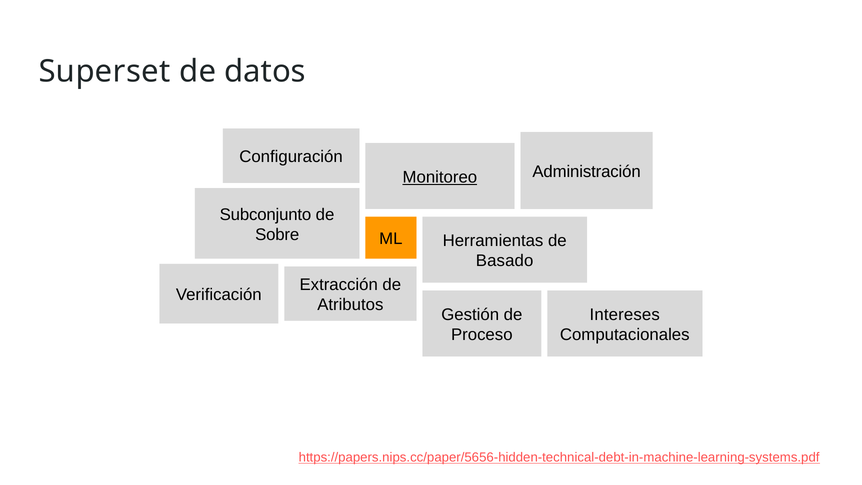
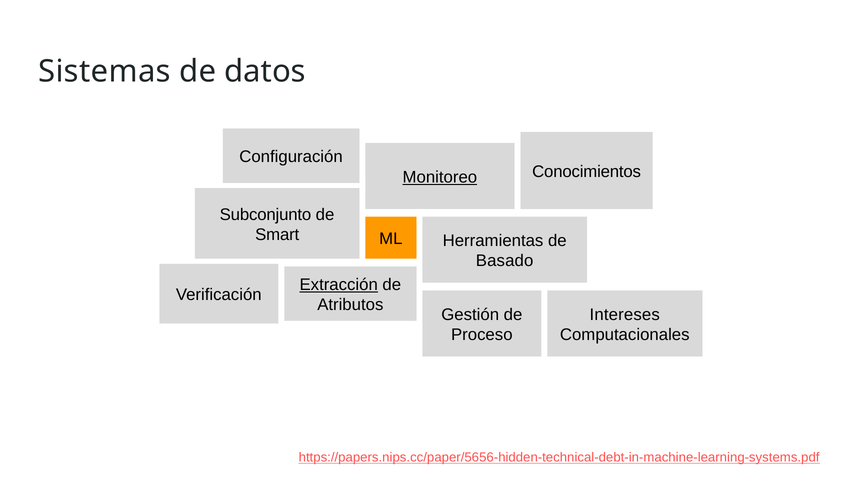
Superset: Superset -> Sistemas
Administración: Administración -> Conocimientos
Sobre: Sobre -> Smart
Extracción underline: none -> present
